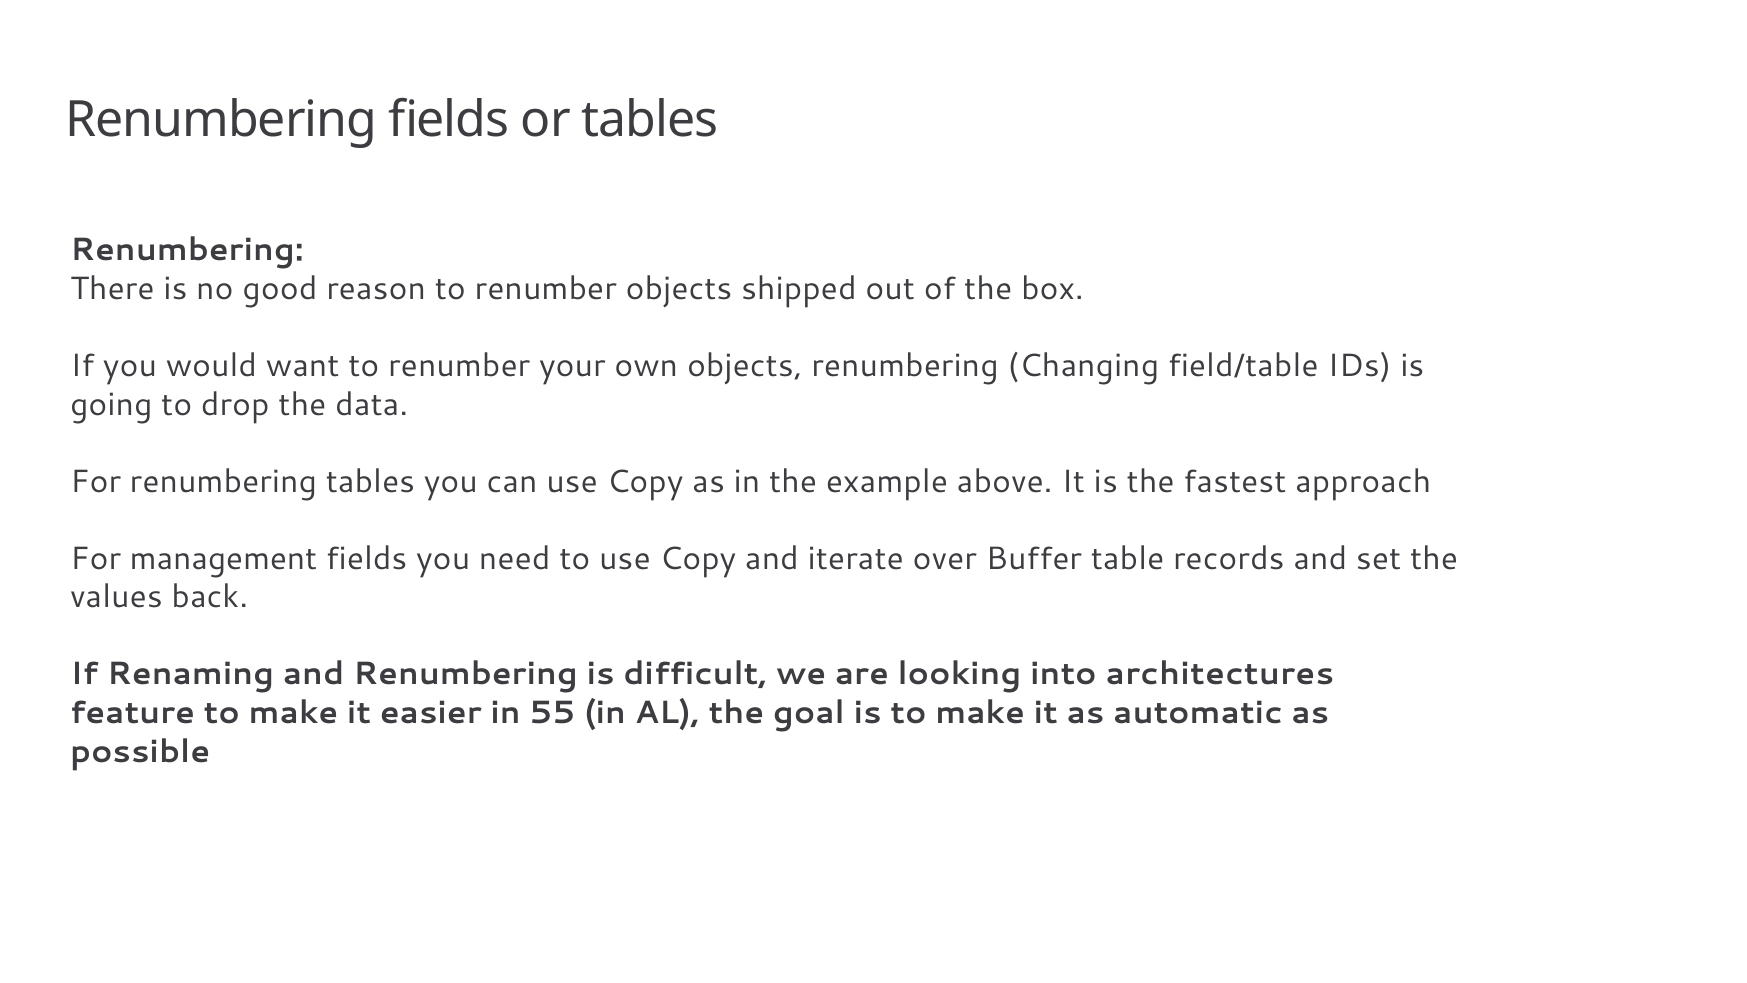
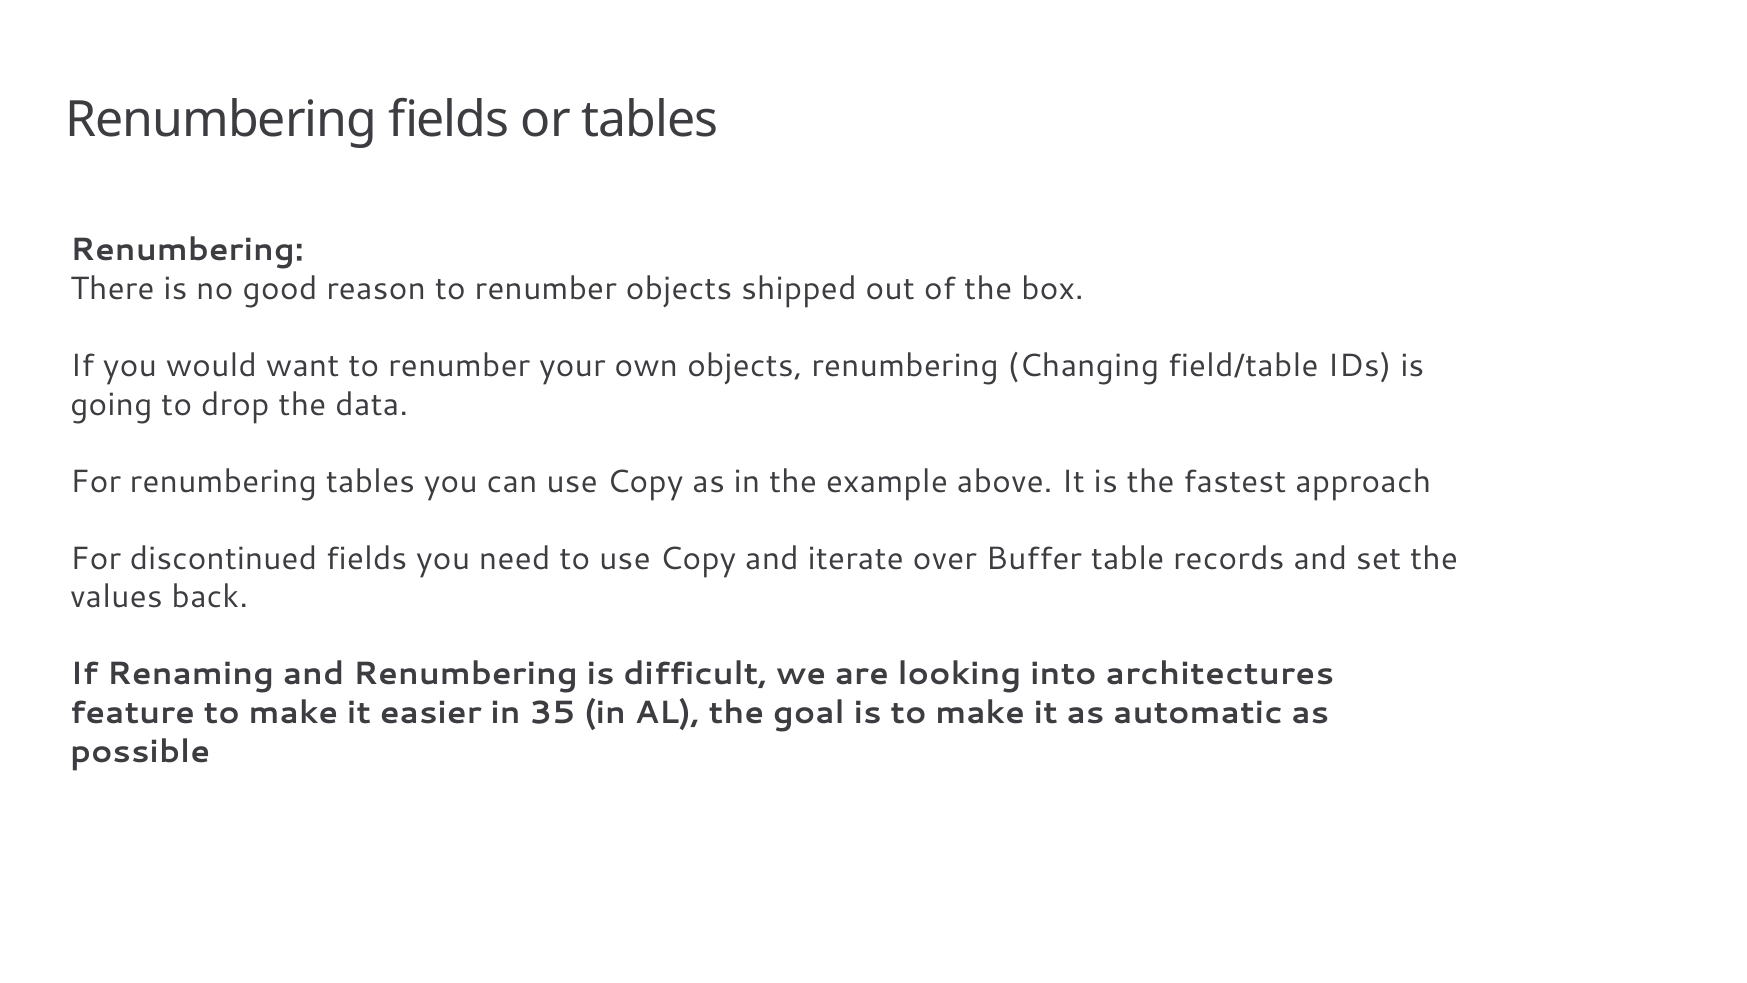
management: management -> discontinued
55: 55 -> 35
